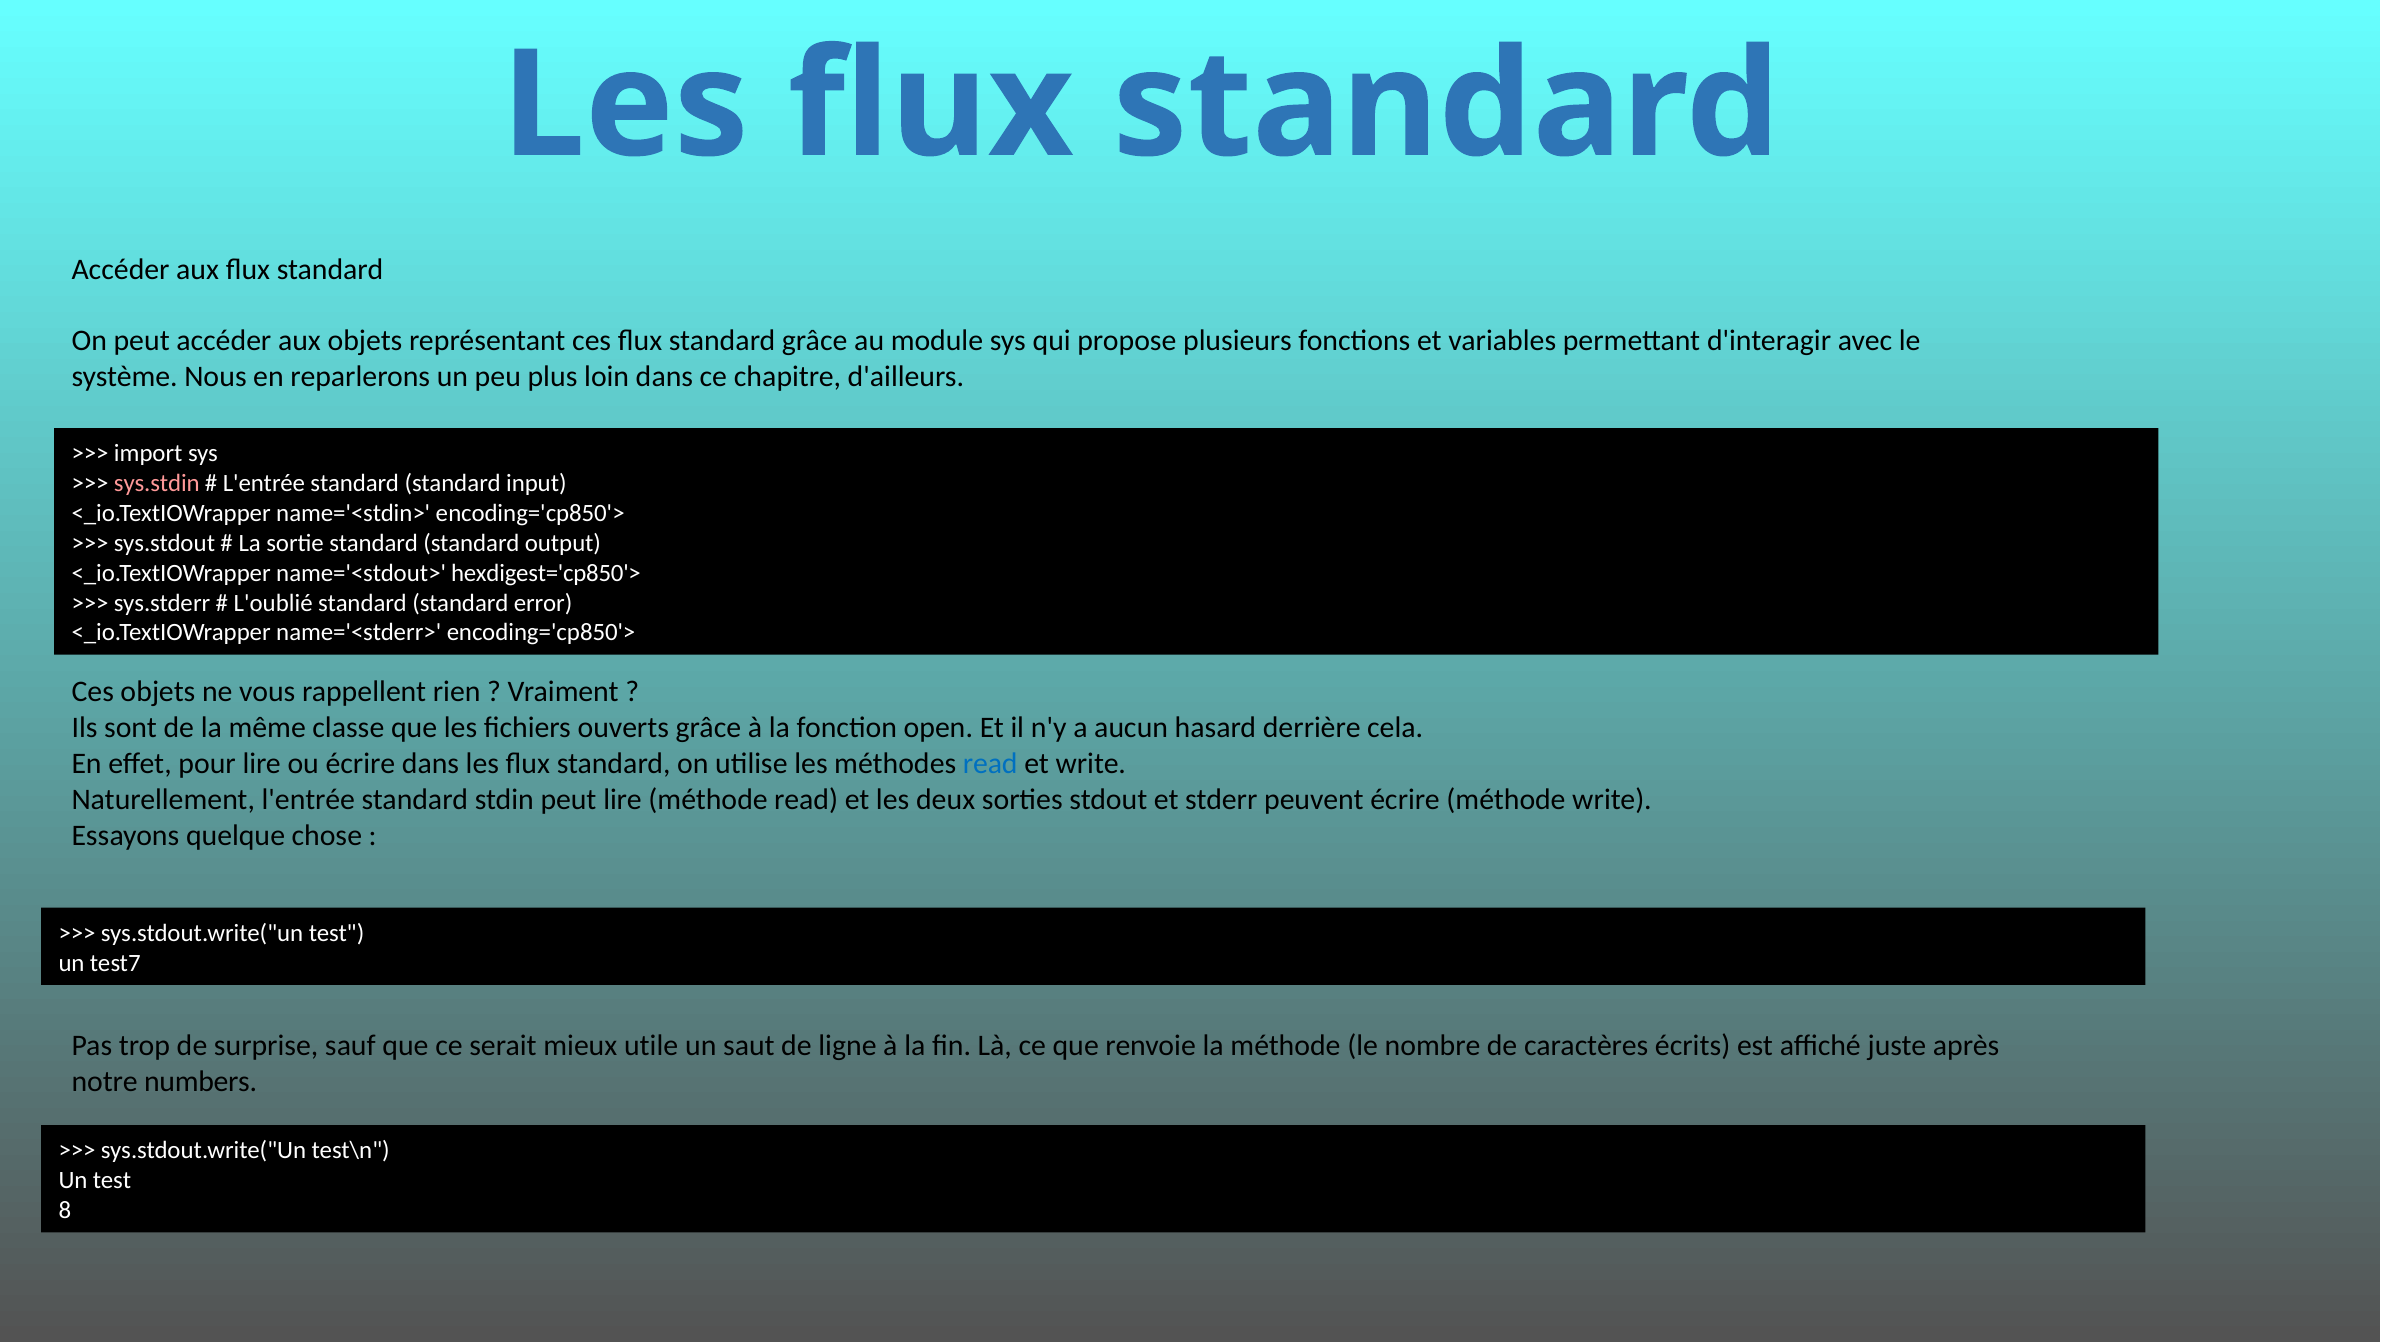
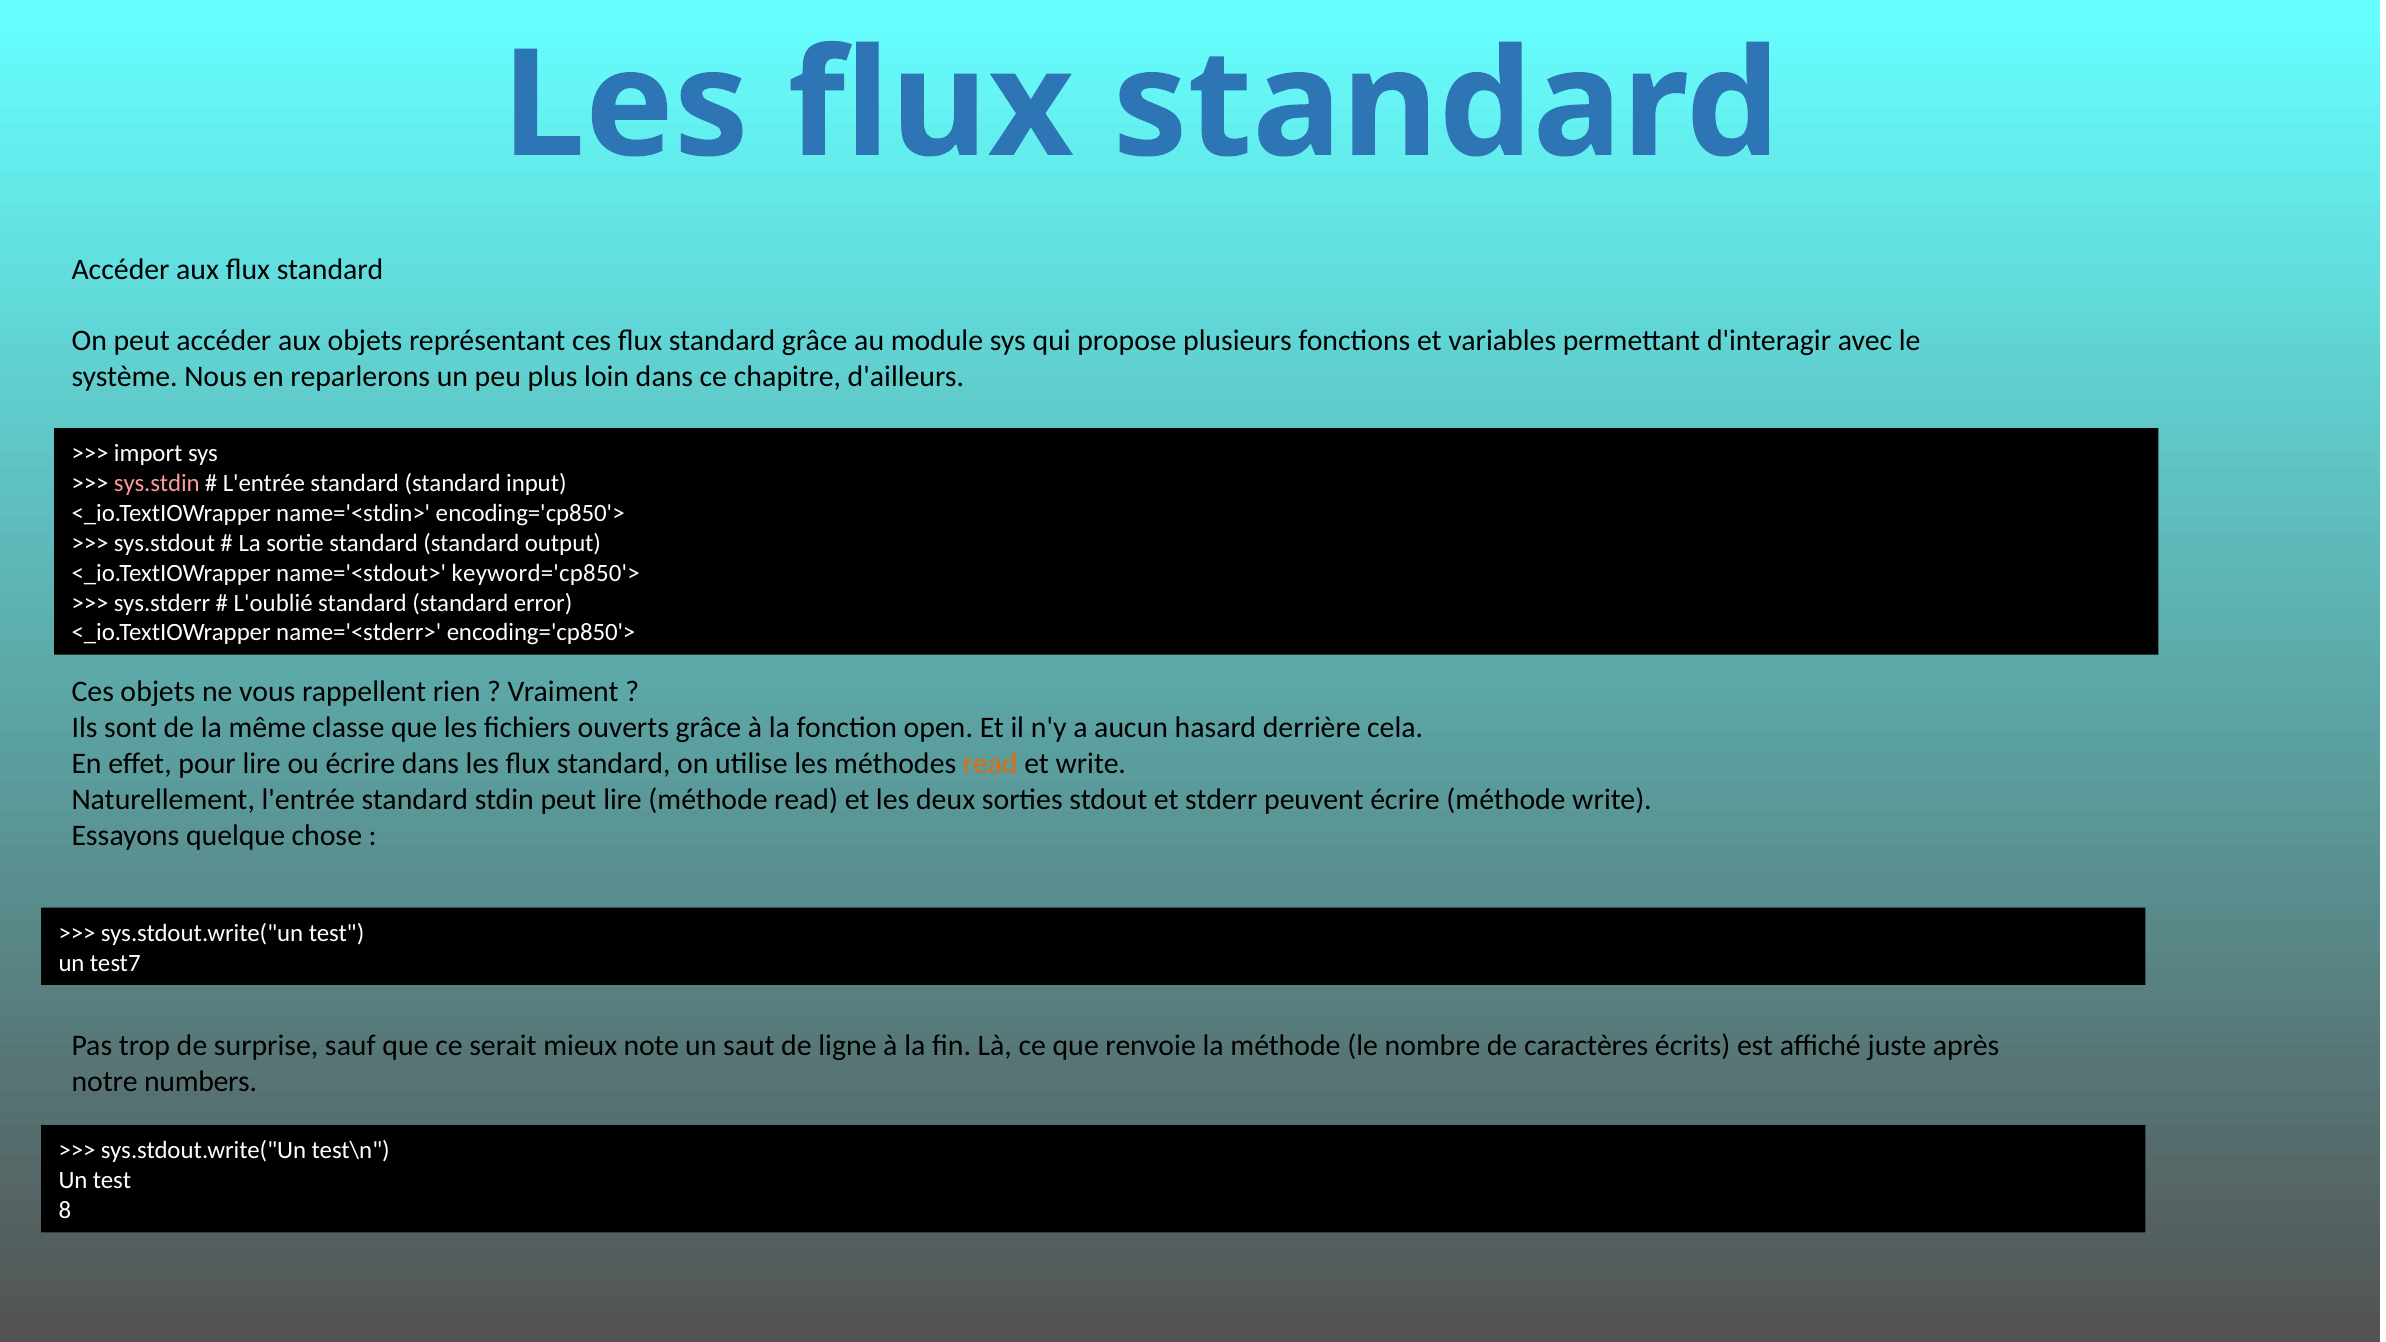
hexdigest='cp850'>: hexdigest='cp850'> -> keyword='cp850'>
read at (990, 764) colour: blue -> orange
utile: utile -> note
